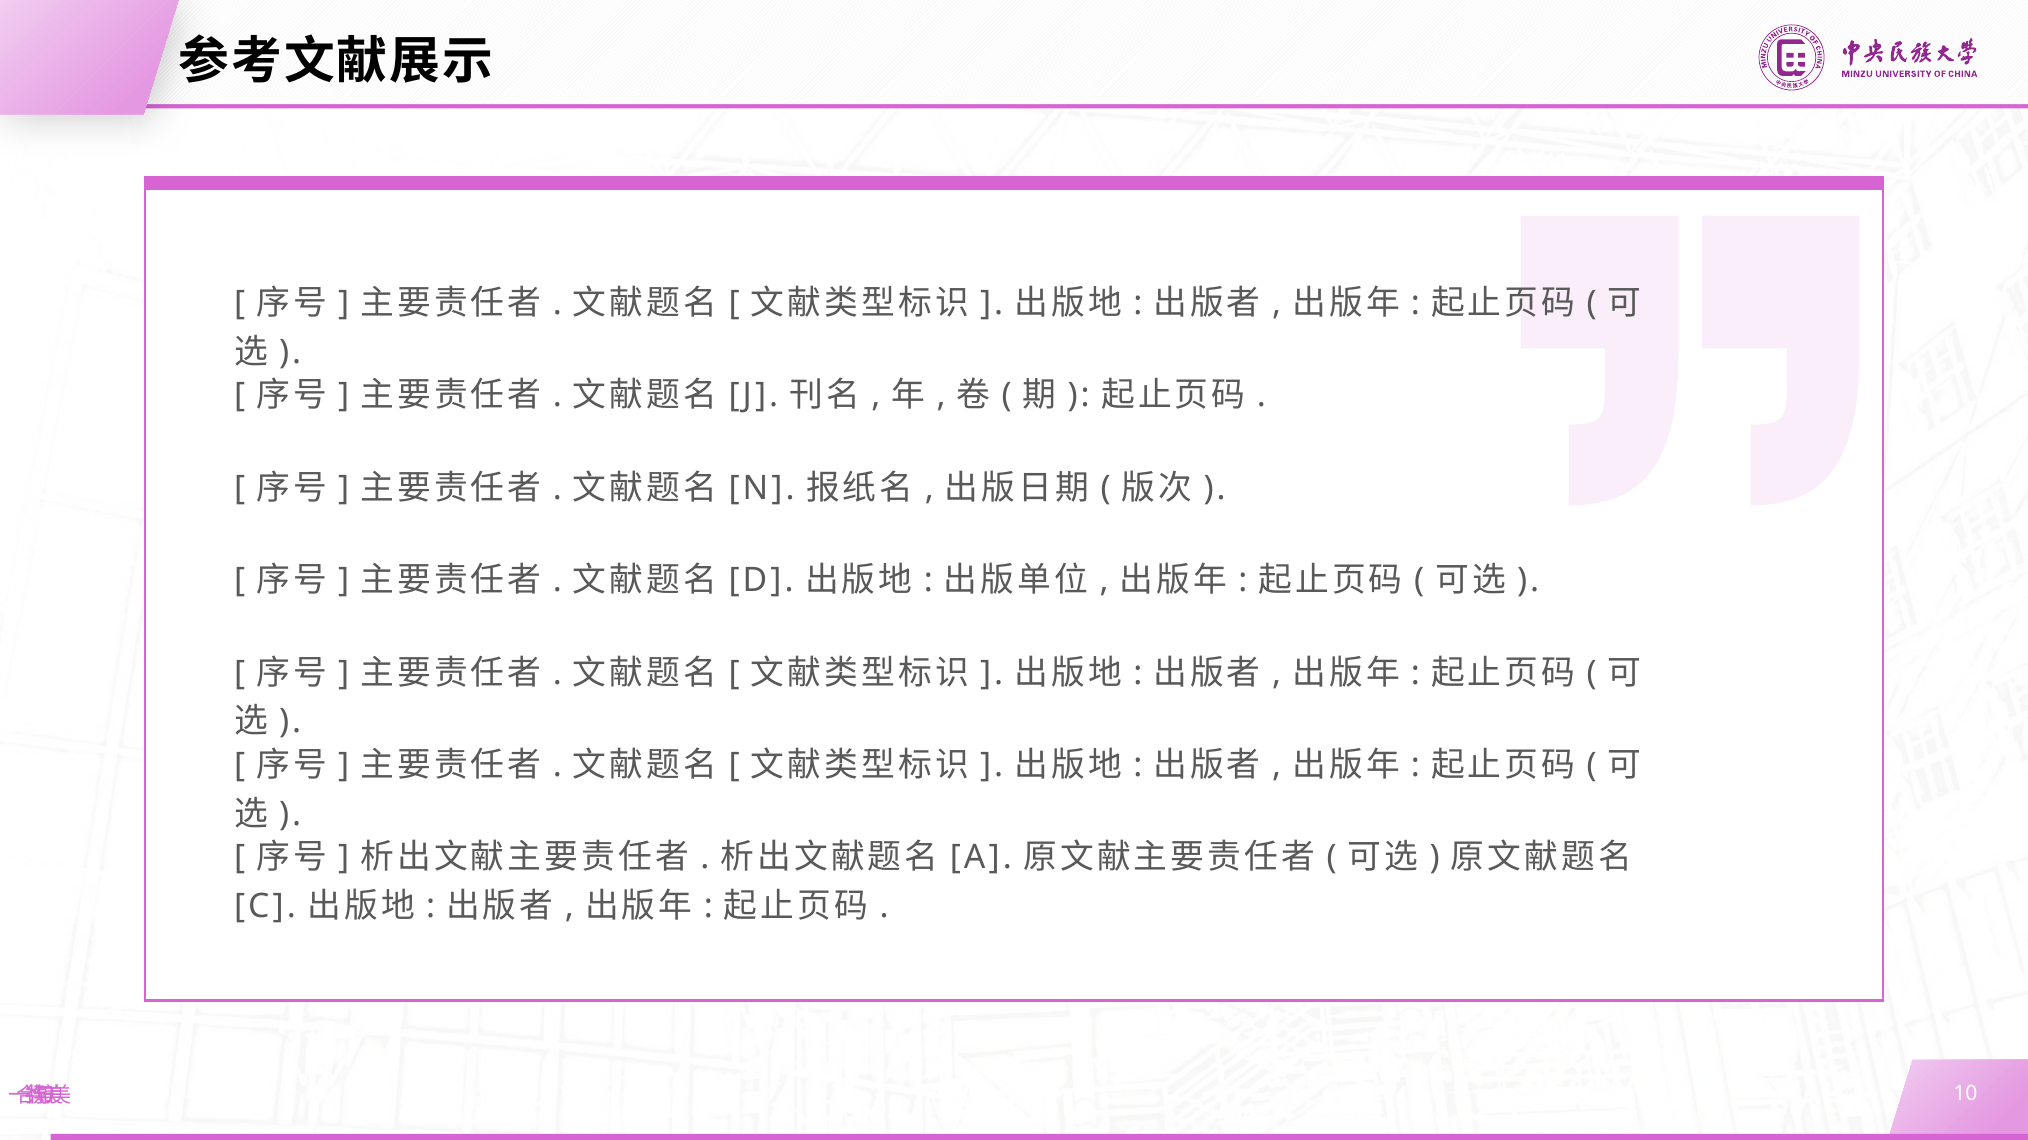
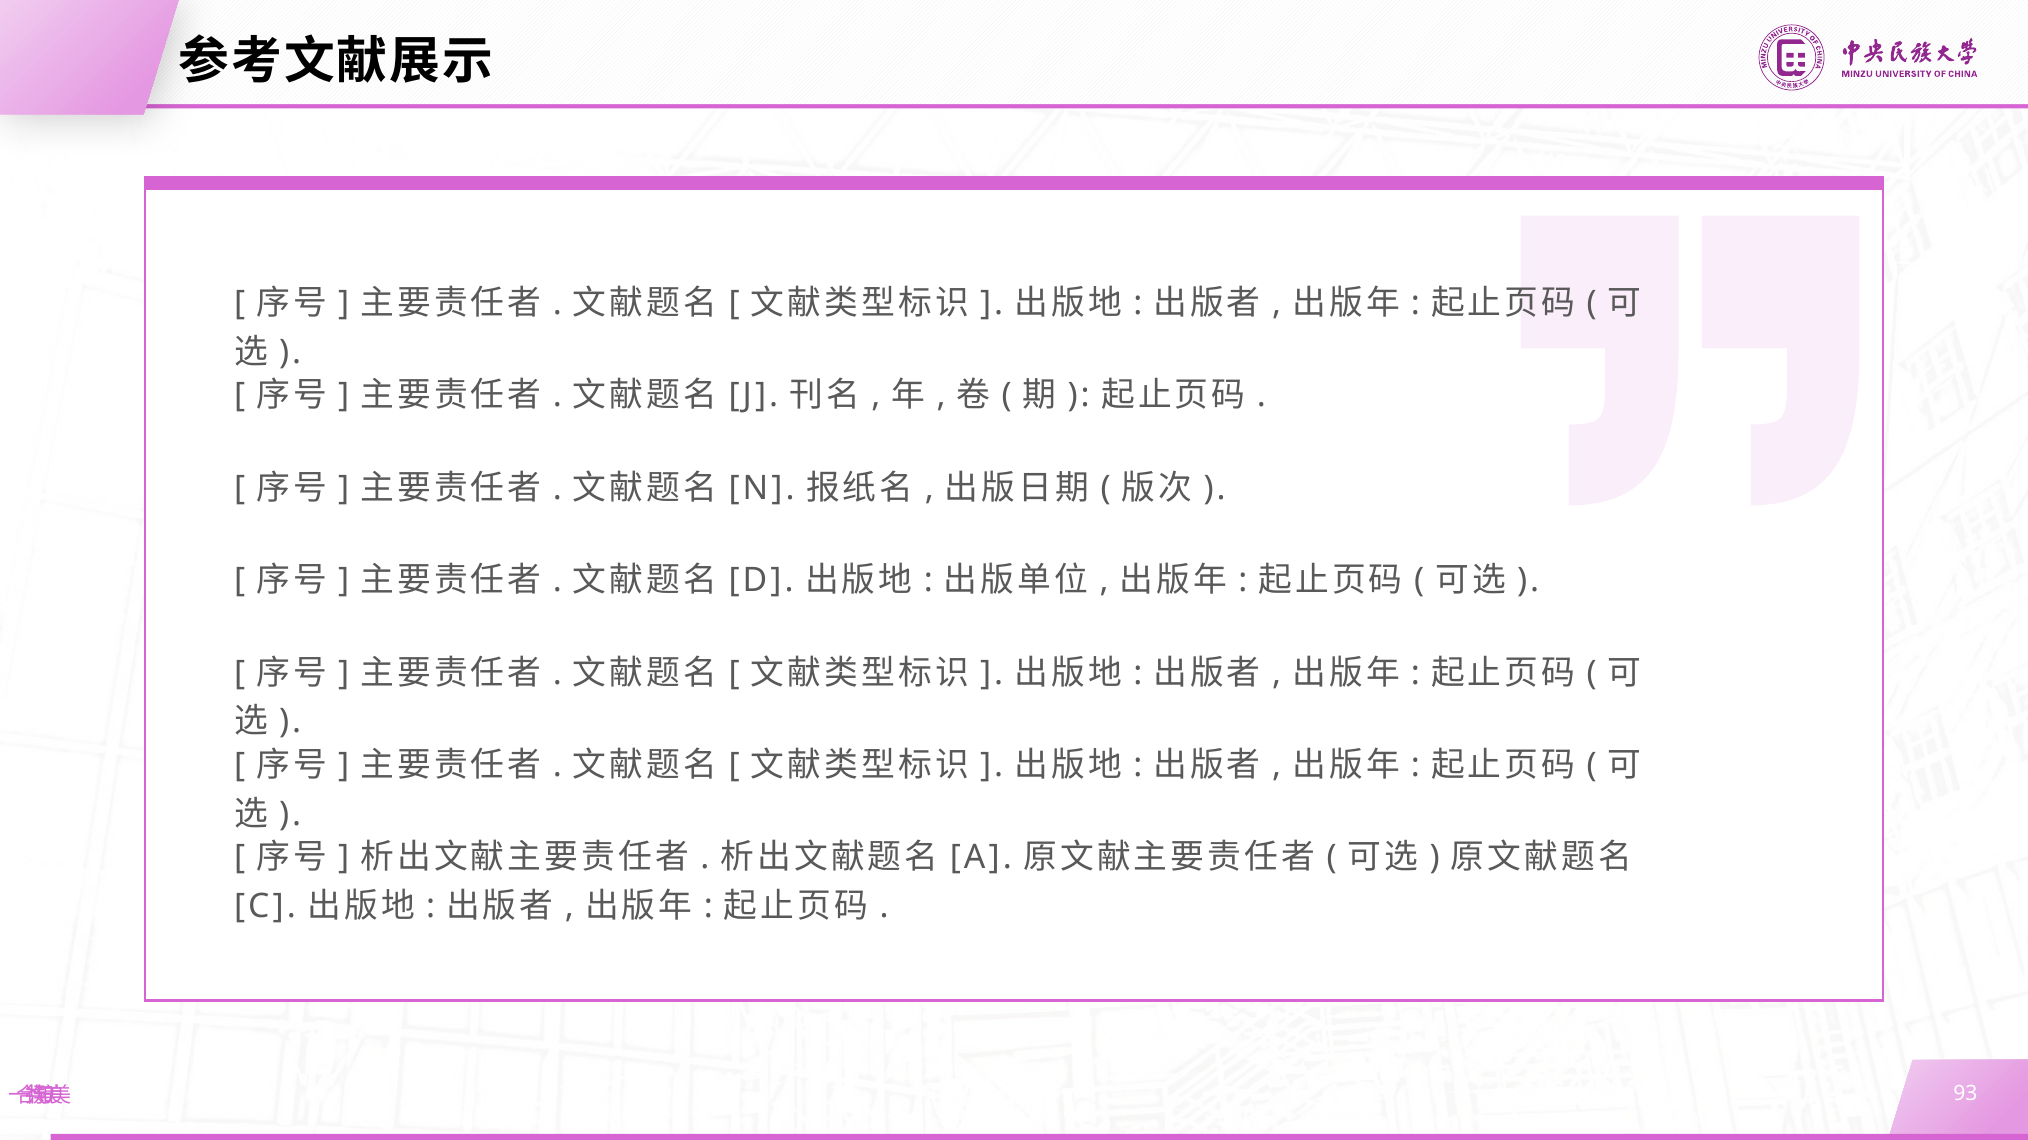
10: 10 -> 93
